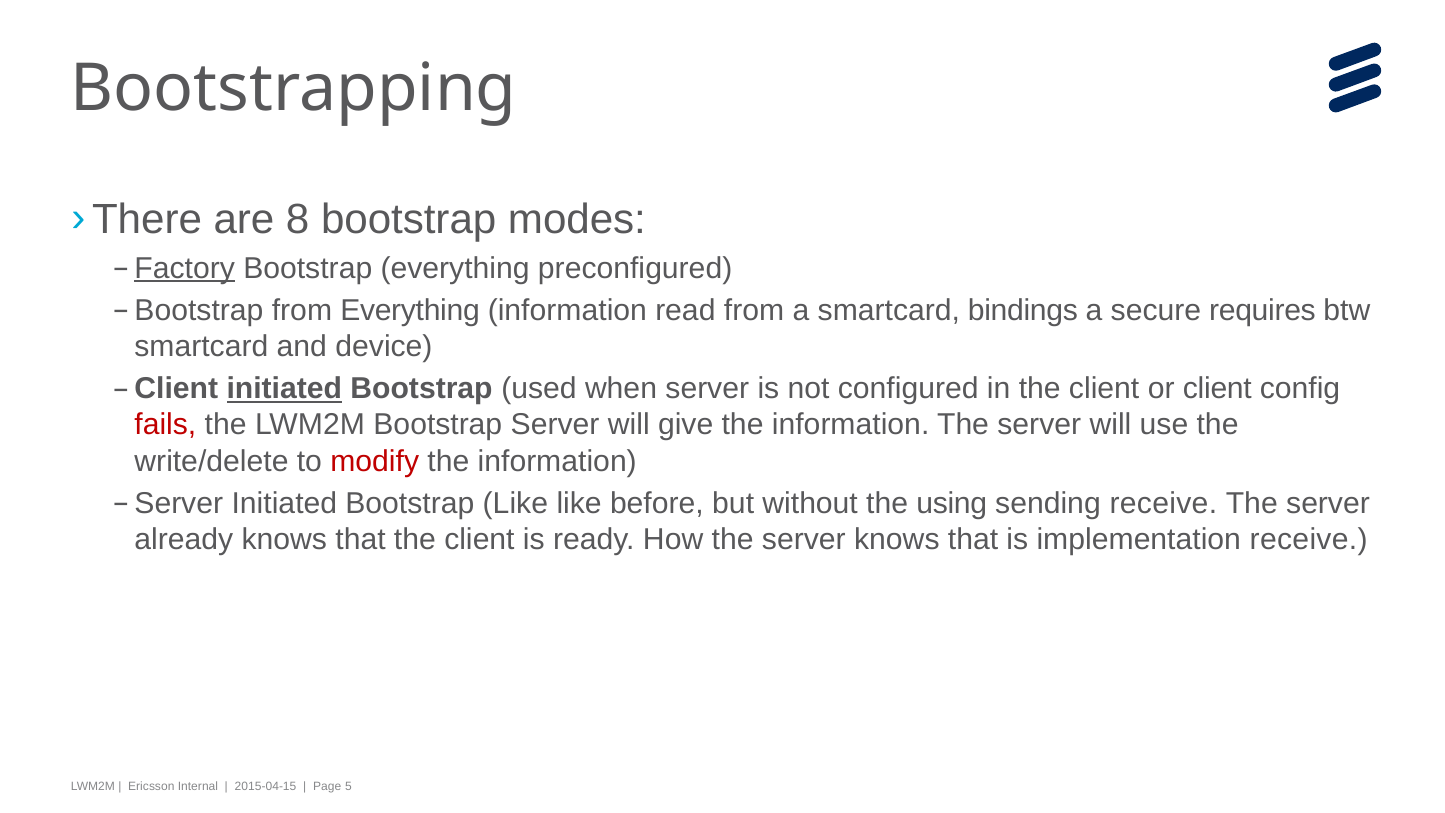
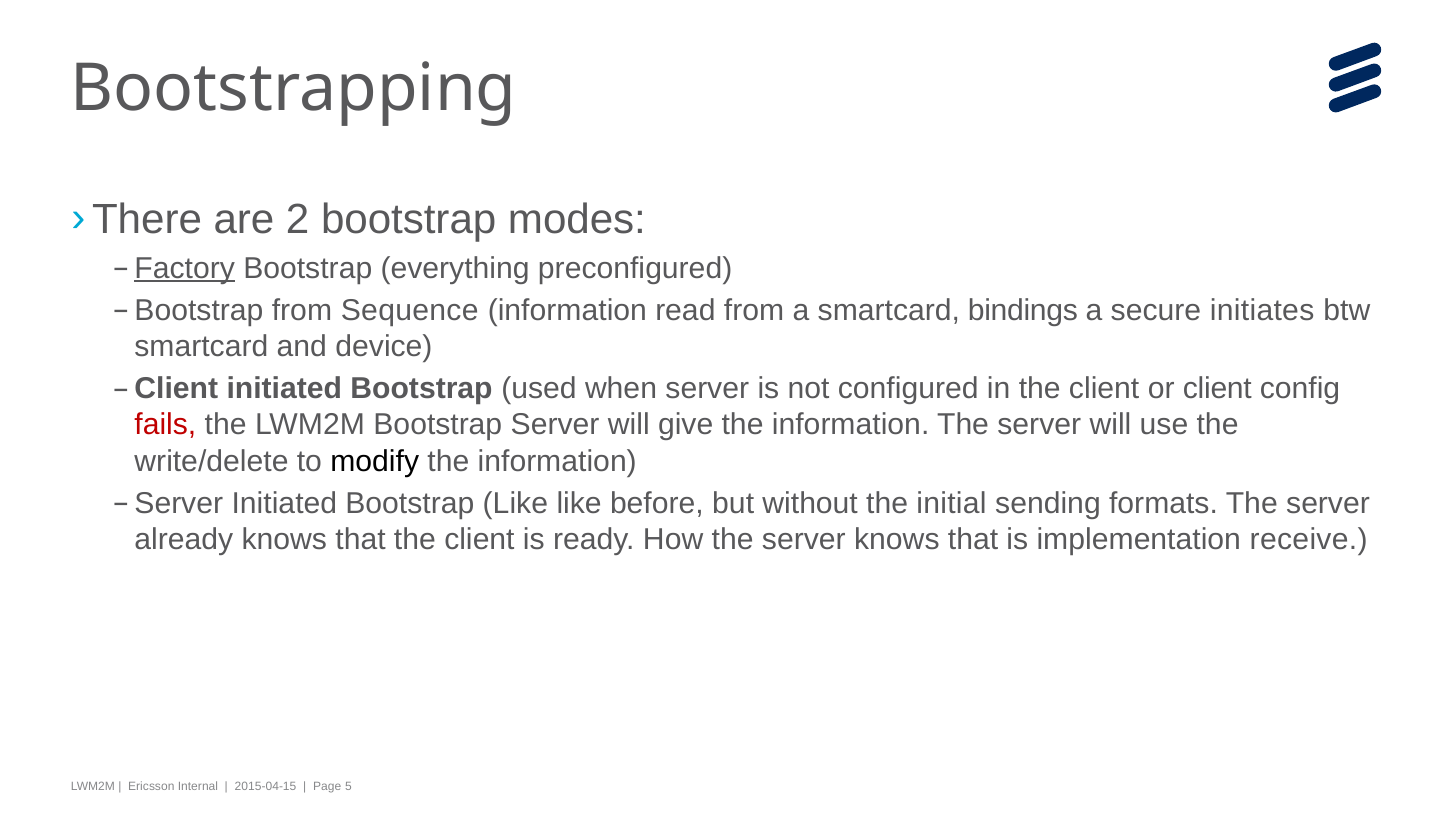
8: 8 -> 2
from Everything: Everything -> Sequence
requires: requires -> initiates
initiated at (284, 389) underline: present -> none
modify colour: red -> black
using: using -> initial
sending receive: receive -> formats
